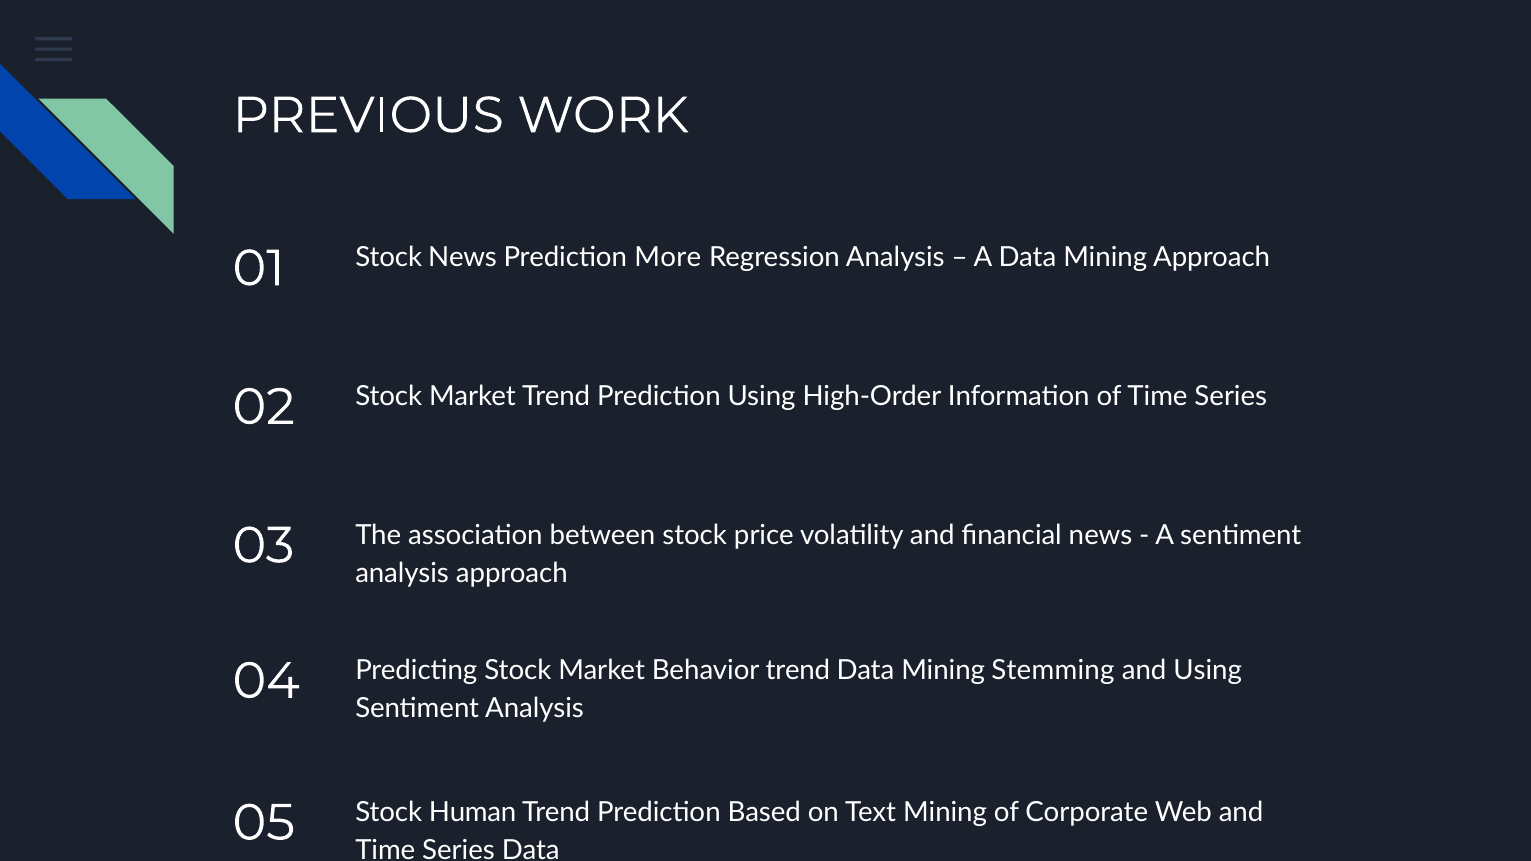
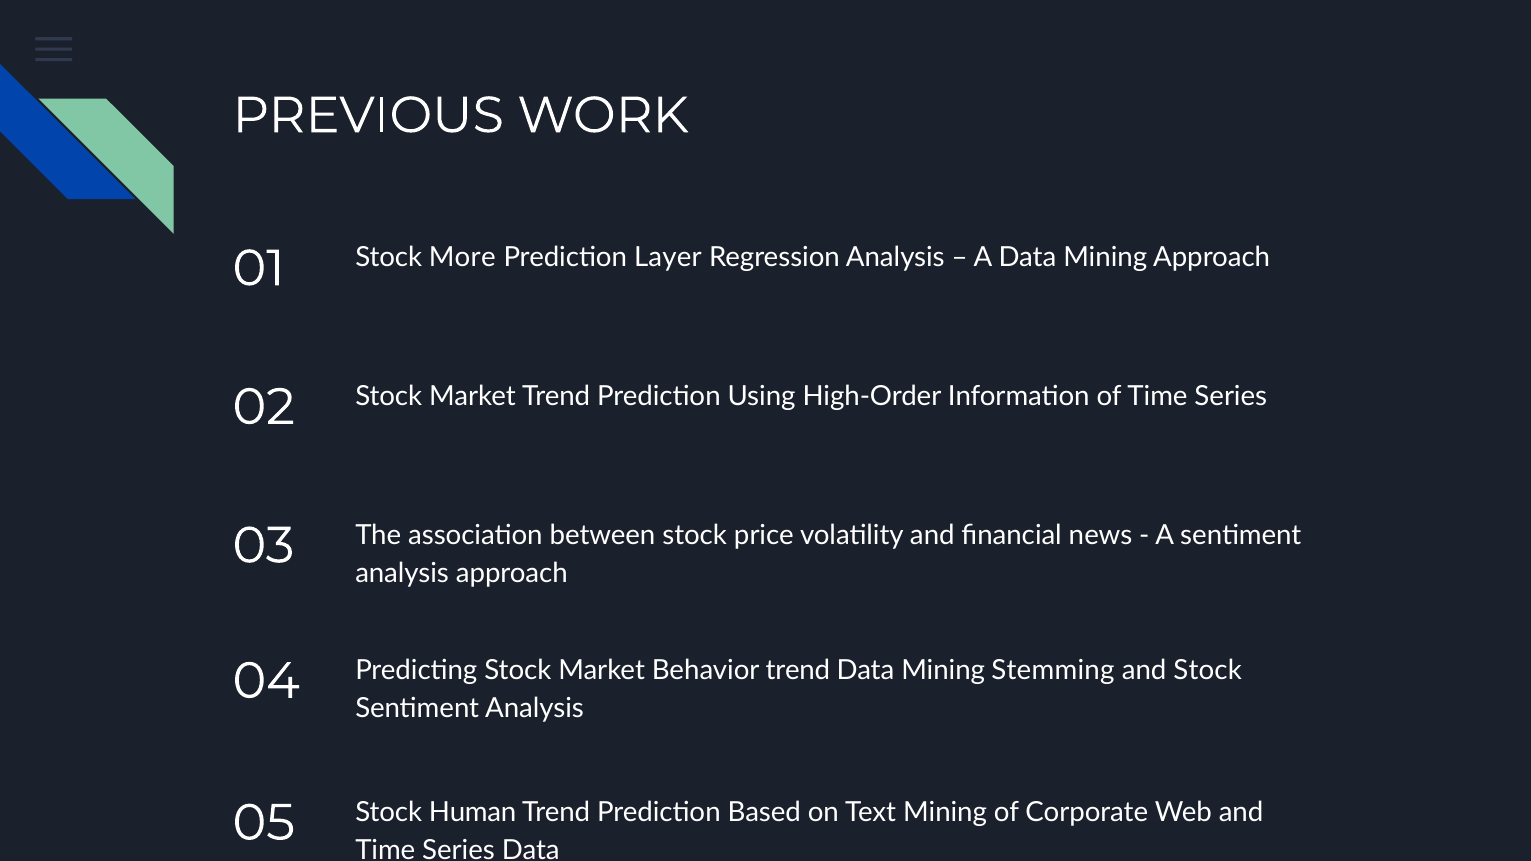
Stock News: News -> More
More: More -> Layer
and Using: Using -> Stock
